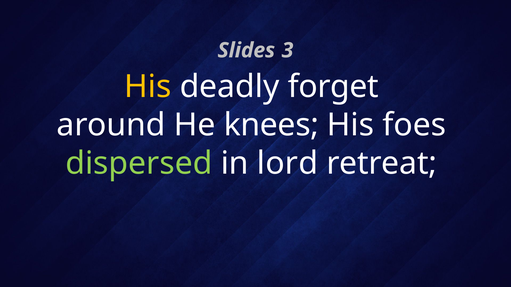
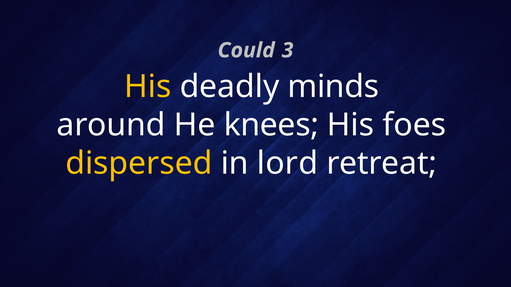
Slides: Slides -> Could
forget: forget -> minds
dispersed colour: light green -> yellow
